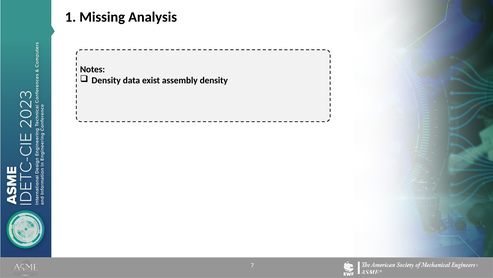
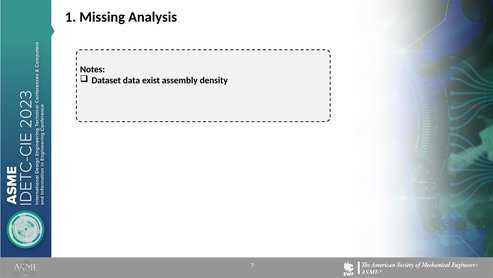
Density at (106, 80): Density -> Dataset
